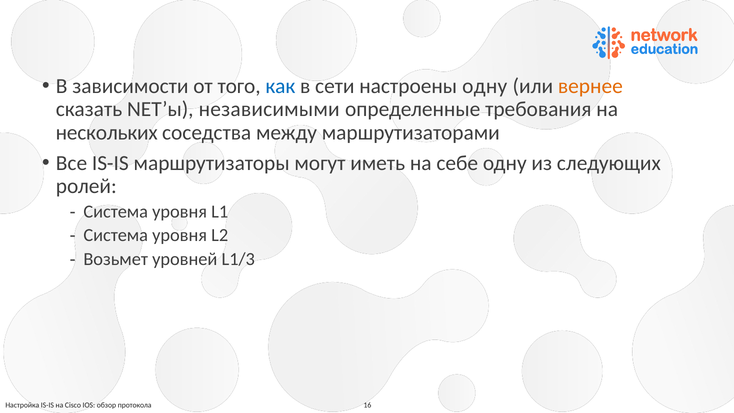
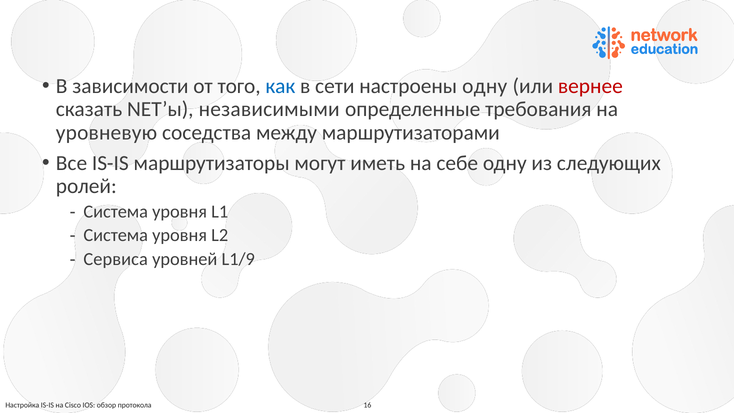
вернее colour: orange -> red
нескольких: нескольких -> уровневую
Возьмет: Возьмет -> Сервиса
L1/3: L1/3 -> L1/9
